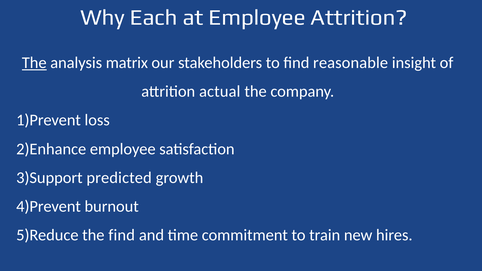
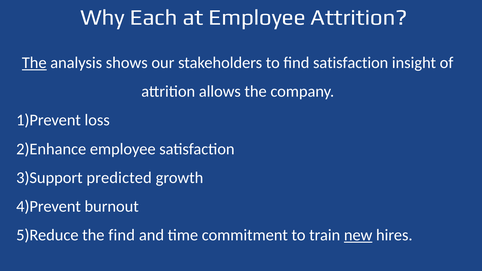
matrix: matrix -> shows
find reasonable: reasonable -> satisfaction
actual: actual -> allows
new underline: none -> present
